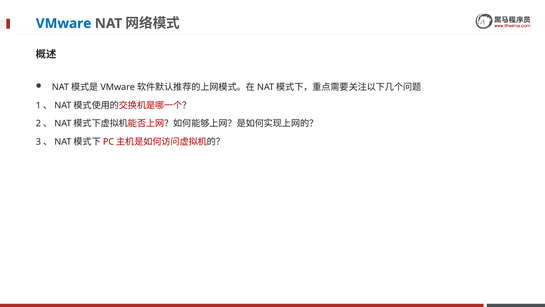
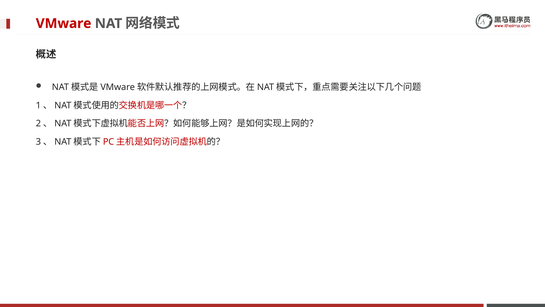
VMware colour: blue -> red
